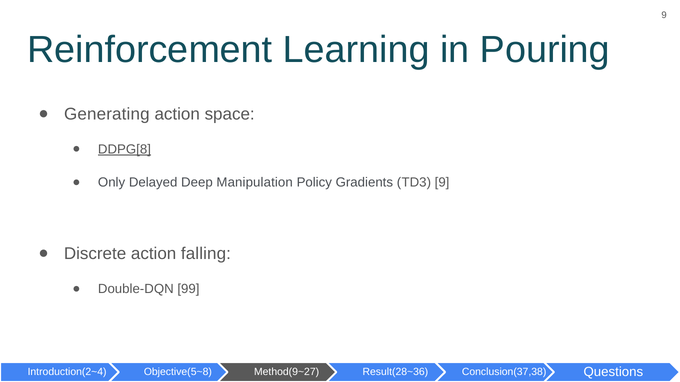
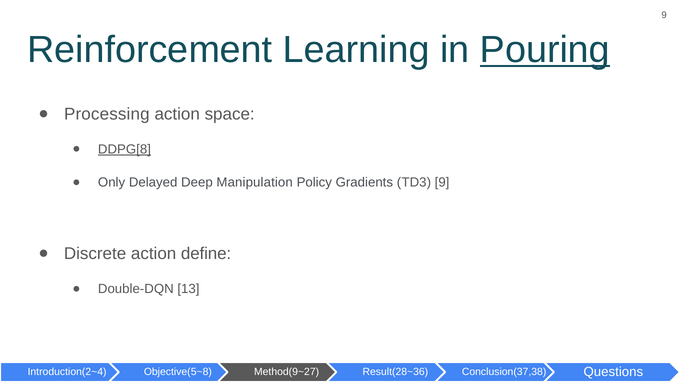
Pouring underline: none -> present
Generating: Generating -> Processing
falling: falling -> define
99: 99 -> 13
